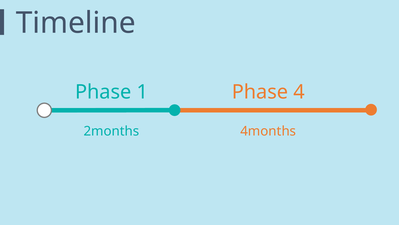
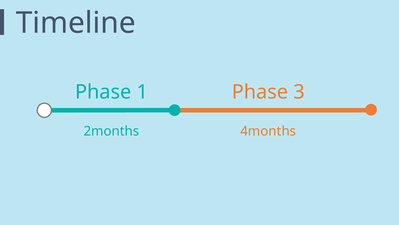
4: 4 -> 3
